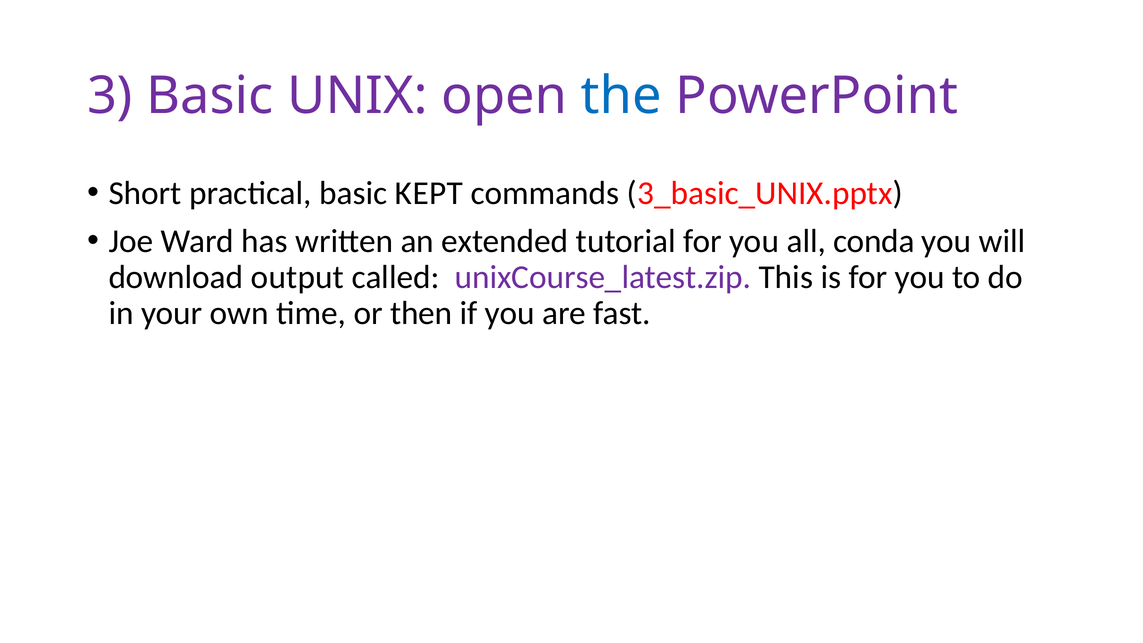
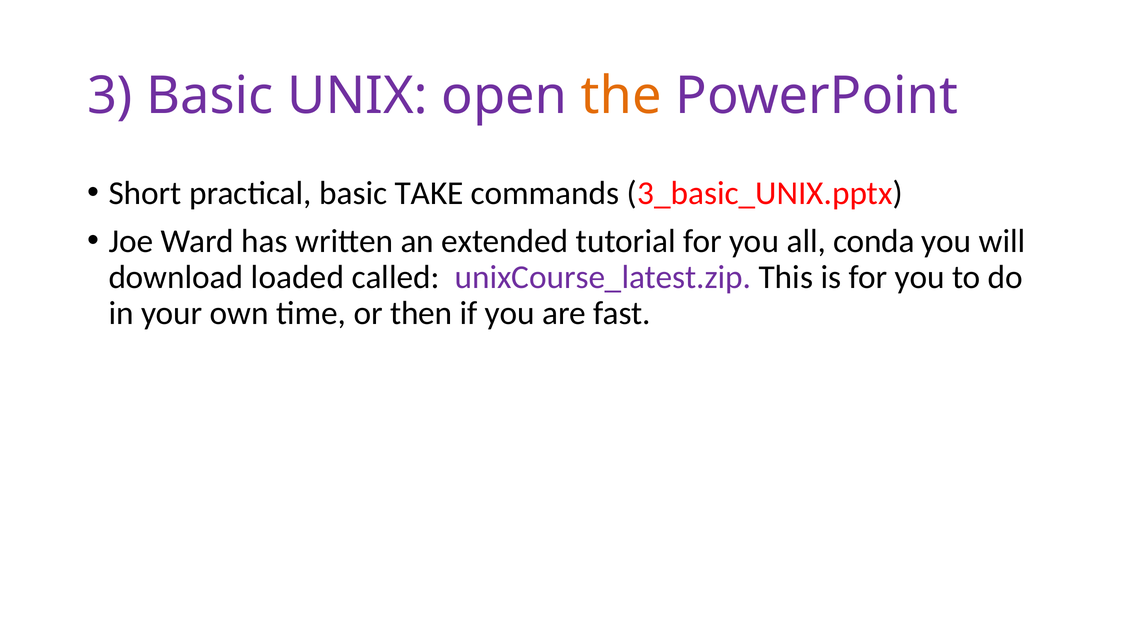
the colour: blue -> orange
KEPT: KEPT -> TAKE
output: output -> loaded
